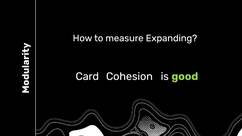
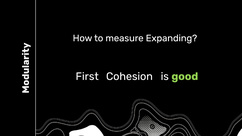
Card: Card -> First
